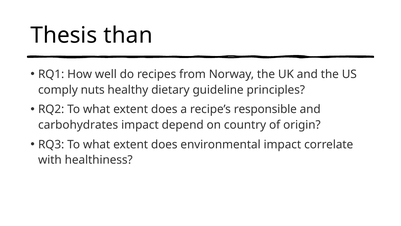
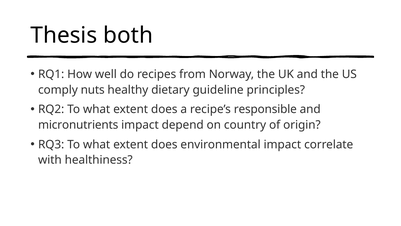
than: than -> both
carbohydrates: carbohydrates -> micronutrients
